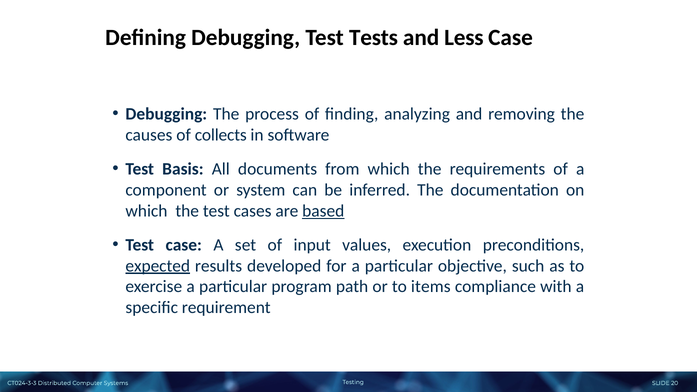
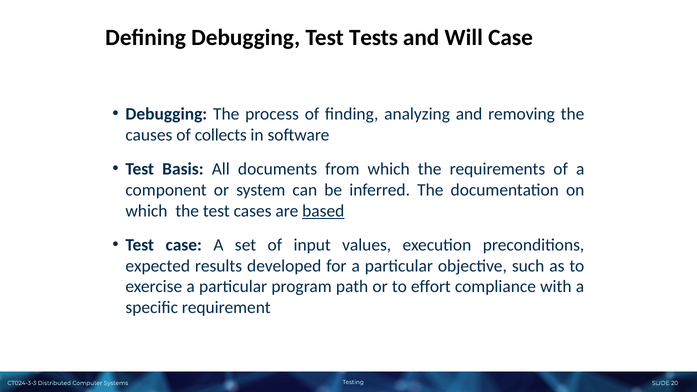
Less: Less -> Will
expected underline: present -> none
items: items -> effort
